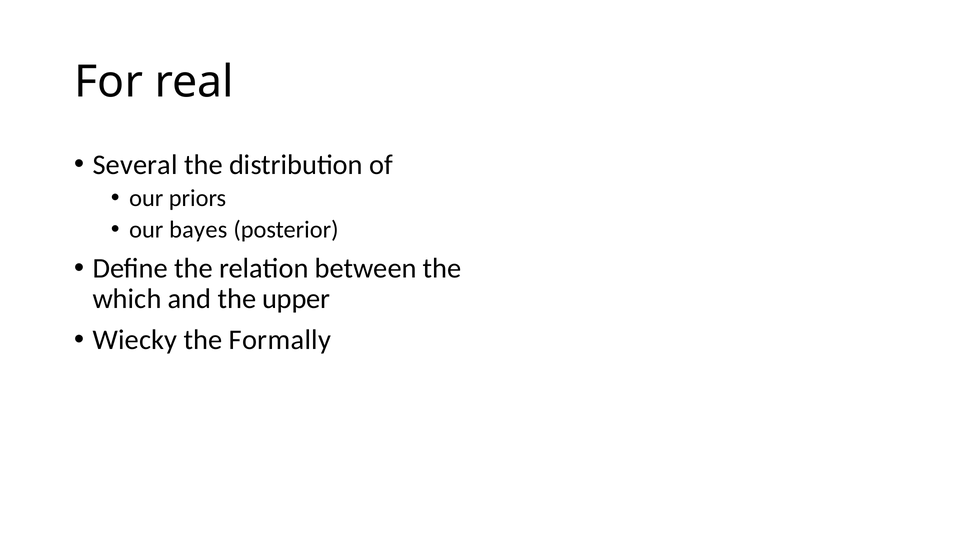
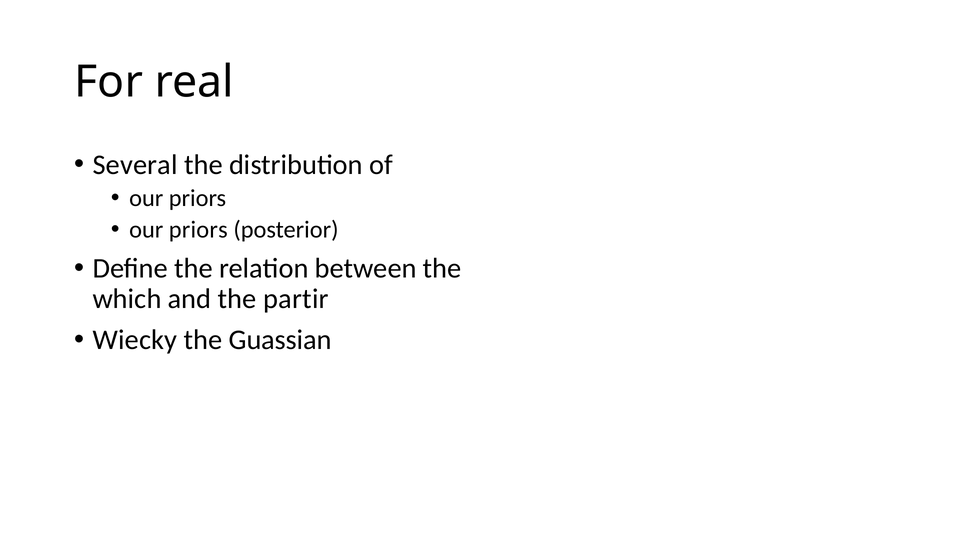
bayes at (198, 230): bayes -> priors
upper: upper -> partir
Formally: Formally -> Guassian
